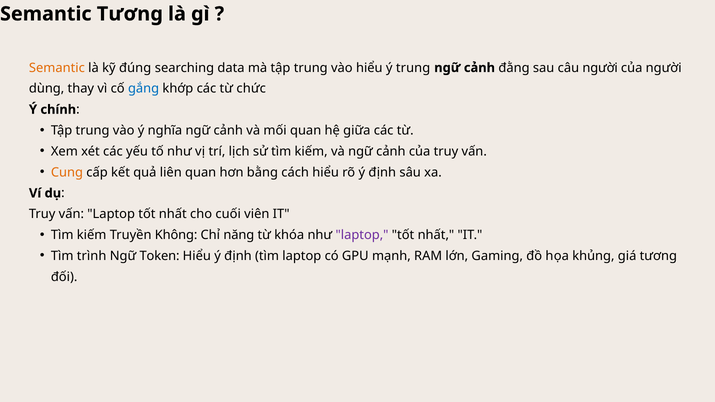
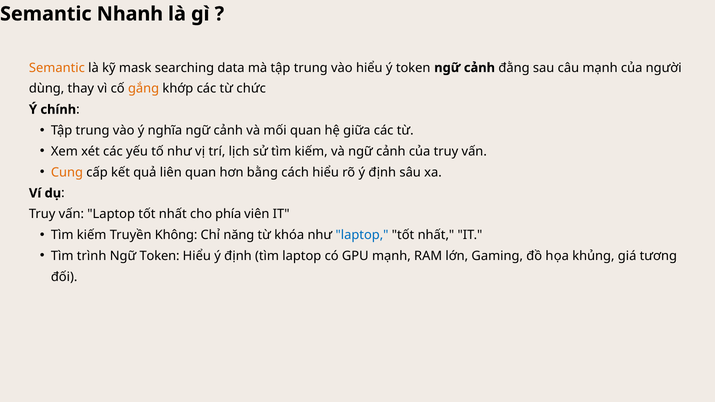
Semantic Tương: Tương -> Nhanh
đúng: đúng -> mask
ý trung: trung -> token
câu người: người -> mạnh
gắng colour: blue -> orange
cuối: cuối -> phía
laptop at (362, 235) colour: purple -> blue
